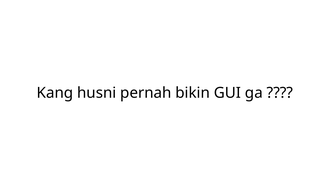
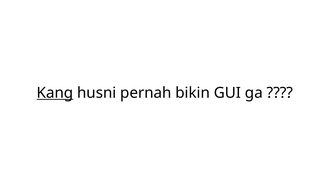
Kang underline: none -> present
